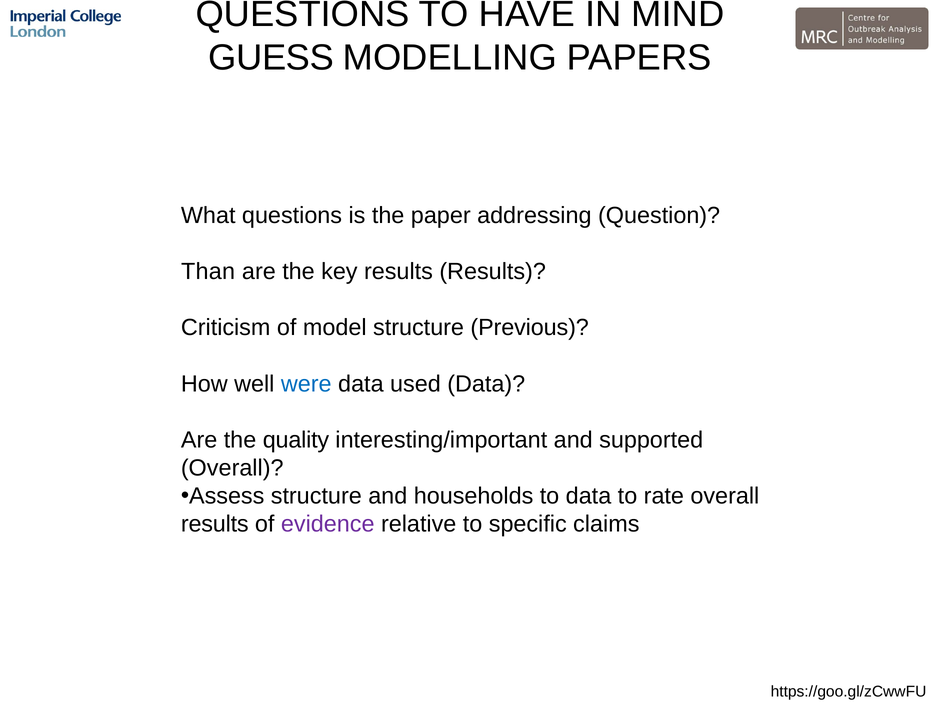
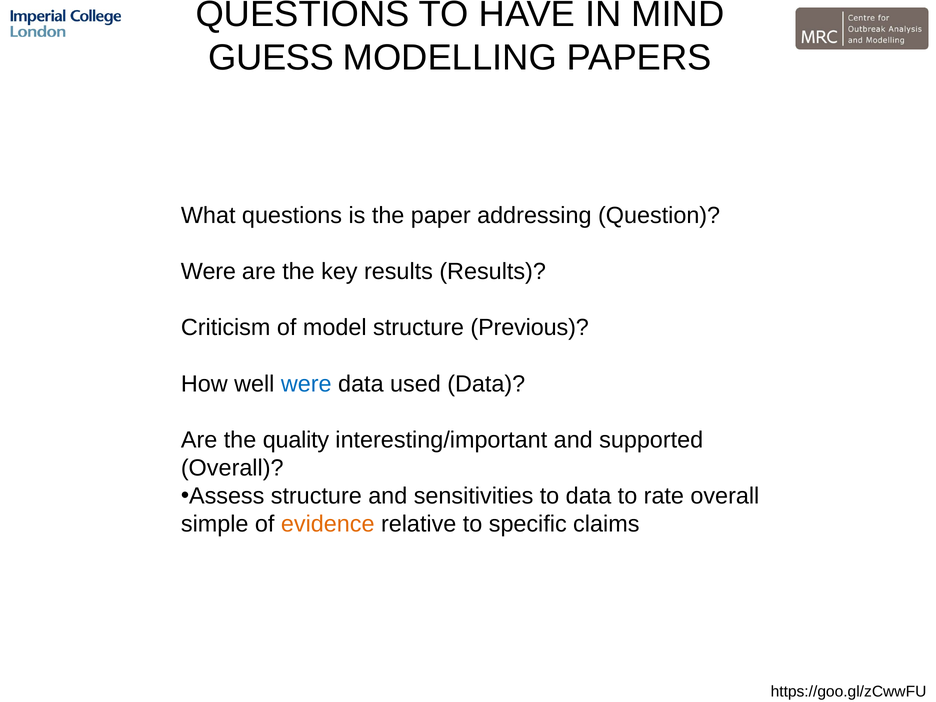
Than at (208, 271): Than -> Were
households: households -> sensitivities
results at (215, 524): results -> simple
evidence colour: purple -> orange
